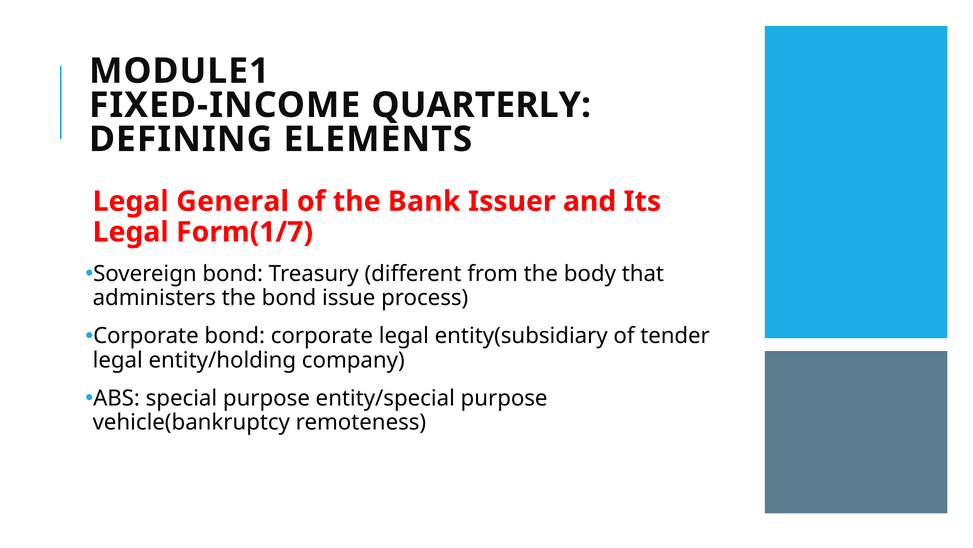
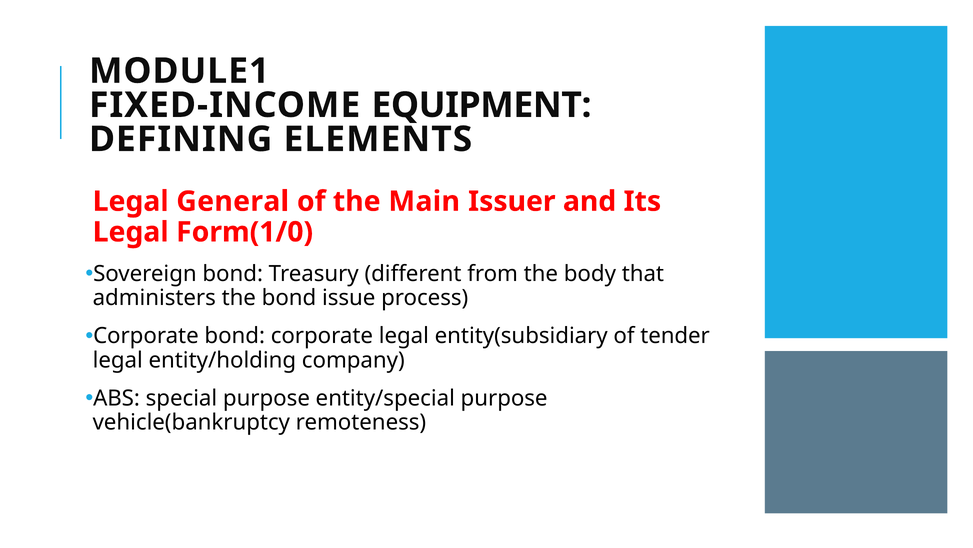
QUARTERLY: QUARTERLY -> EQUIPMENT
Bank: Bank -> Main
Form(1/7: Form(1/7 -> Form(1/0
